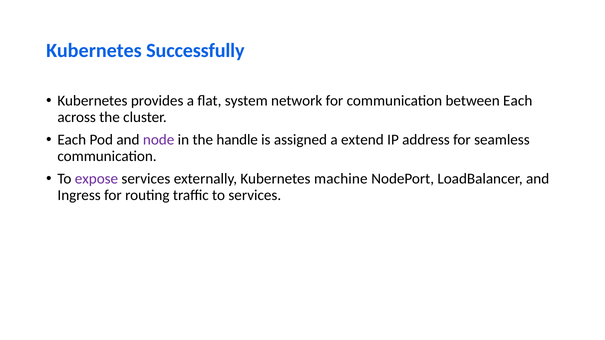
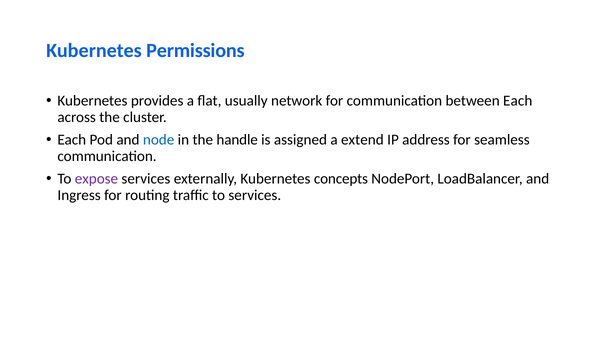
Successfully: Successfully -> Permissions
system: system -> usually
node colour: purple -> blue
machine: machine -> concepts
